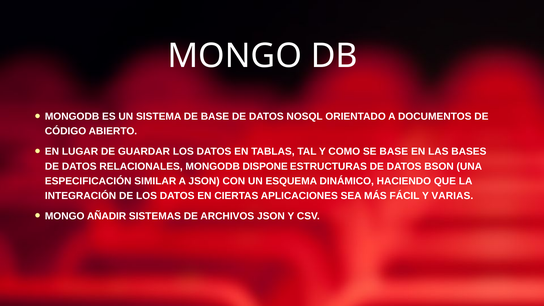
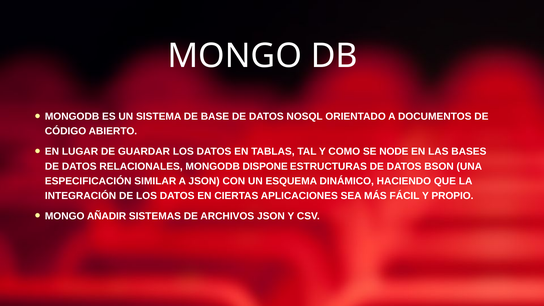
SE BASE: BASE -> NODE
VARIAS: VARIAS -> PROPIO
